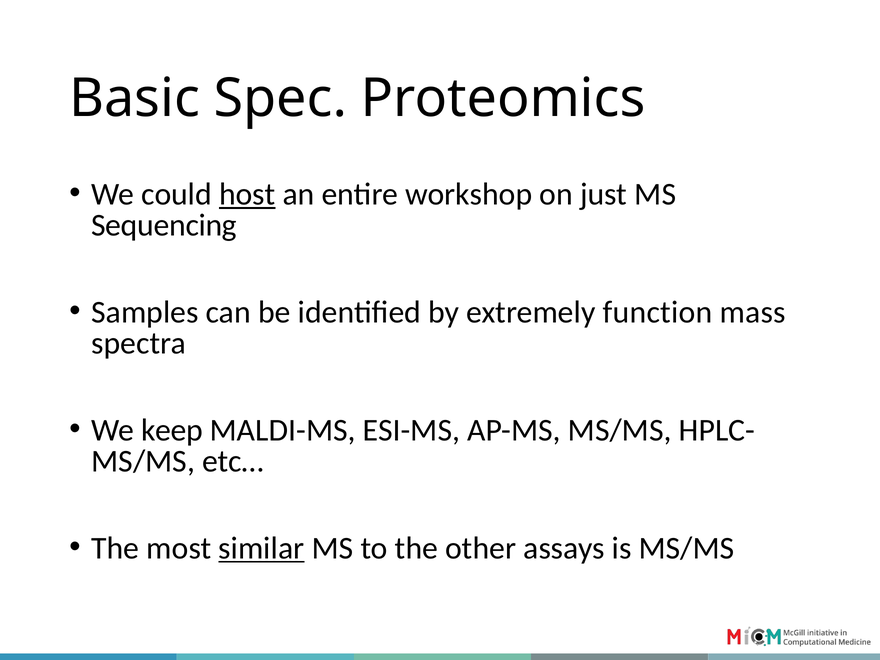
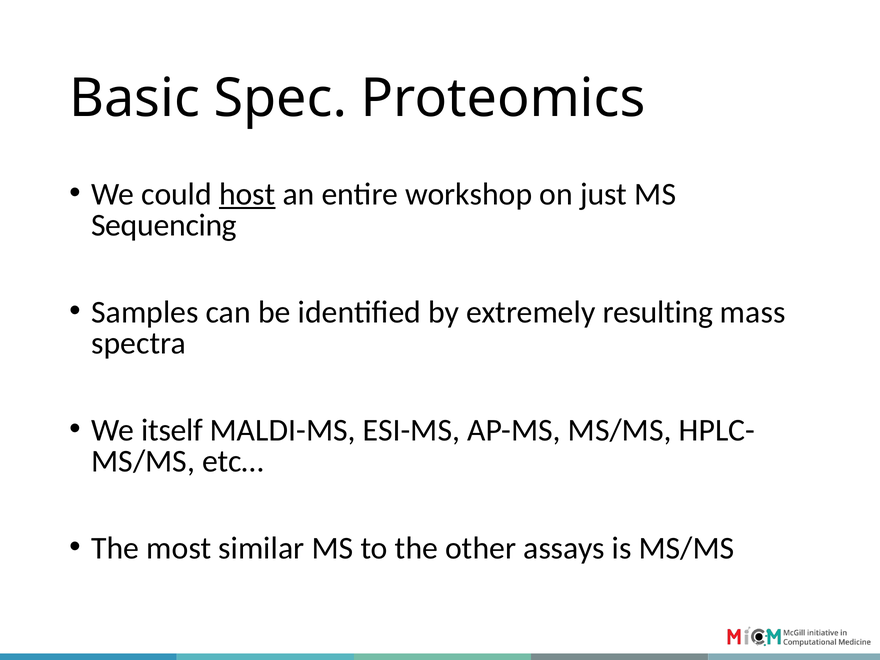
function: function -> resulting
keep: keep -> itself
similar underline: present -> none
